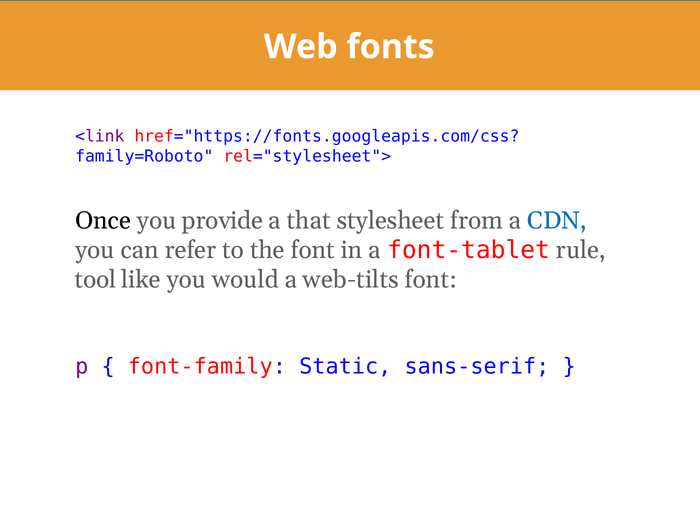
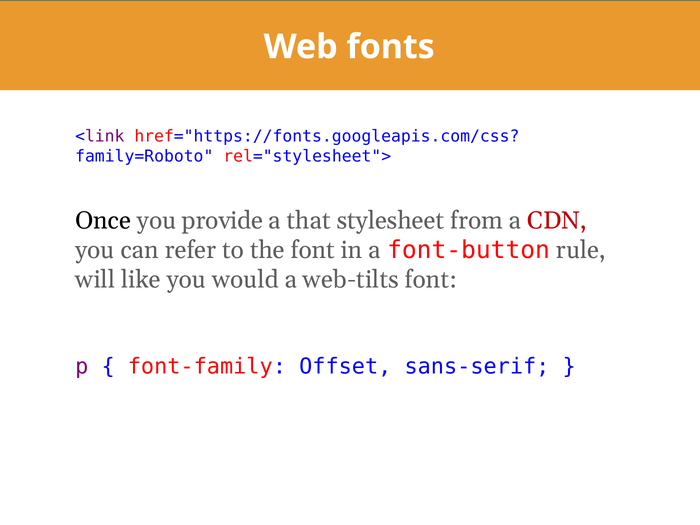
CDN colour: blue -> red
font-tablet: font-tablet -> font-button
tool: tool -> will
Static: Static -> Offset
